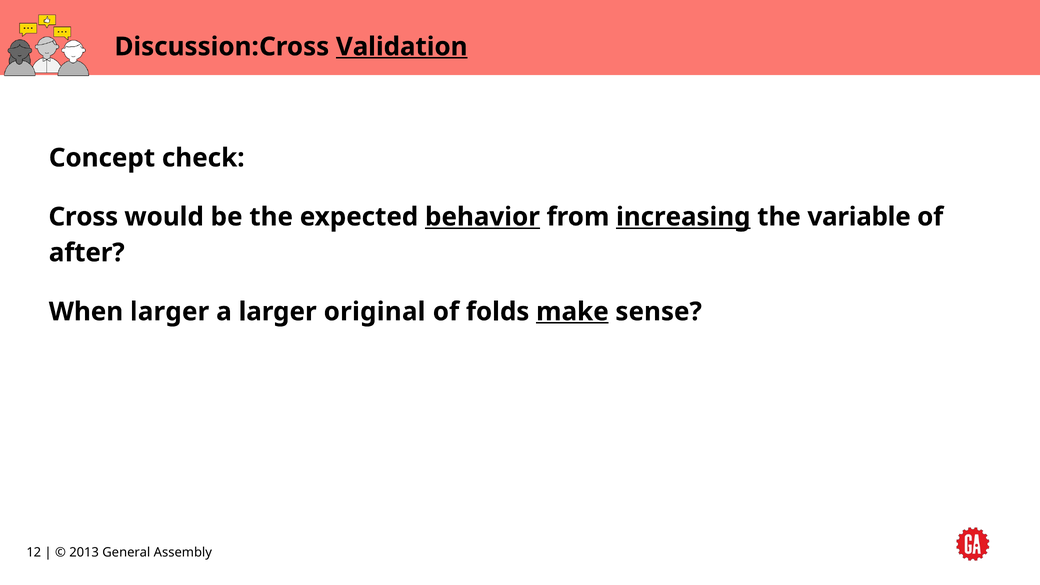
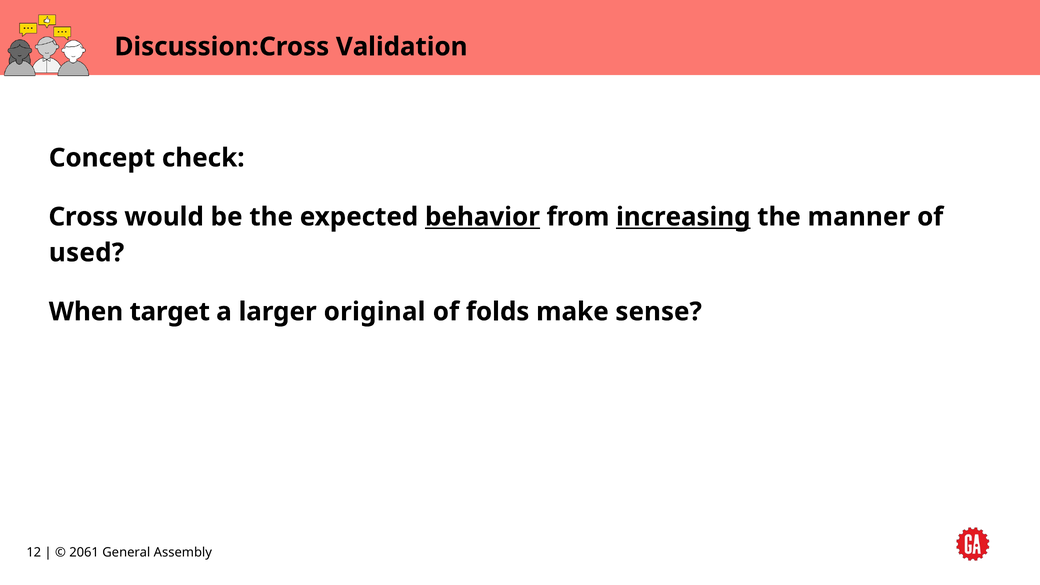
Validation underline: present -> none
variable: variable -> manner
after: after -> used
When larger: larger -> target
make underline: present -> none
2013: 2013 -> 2061
